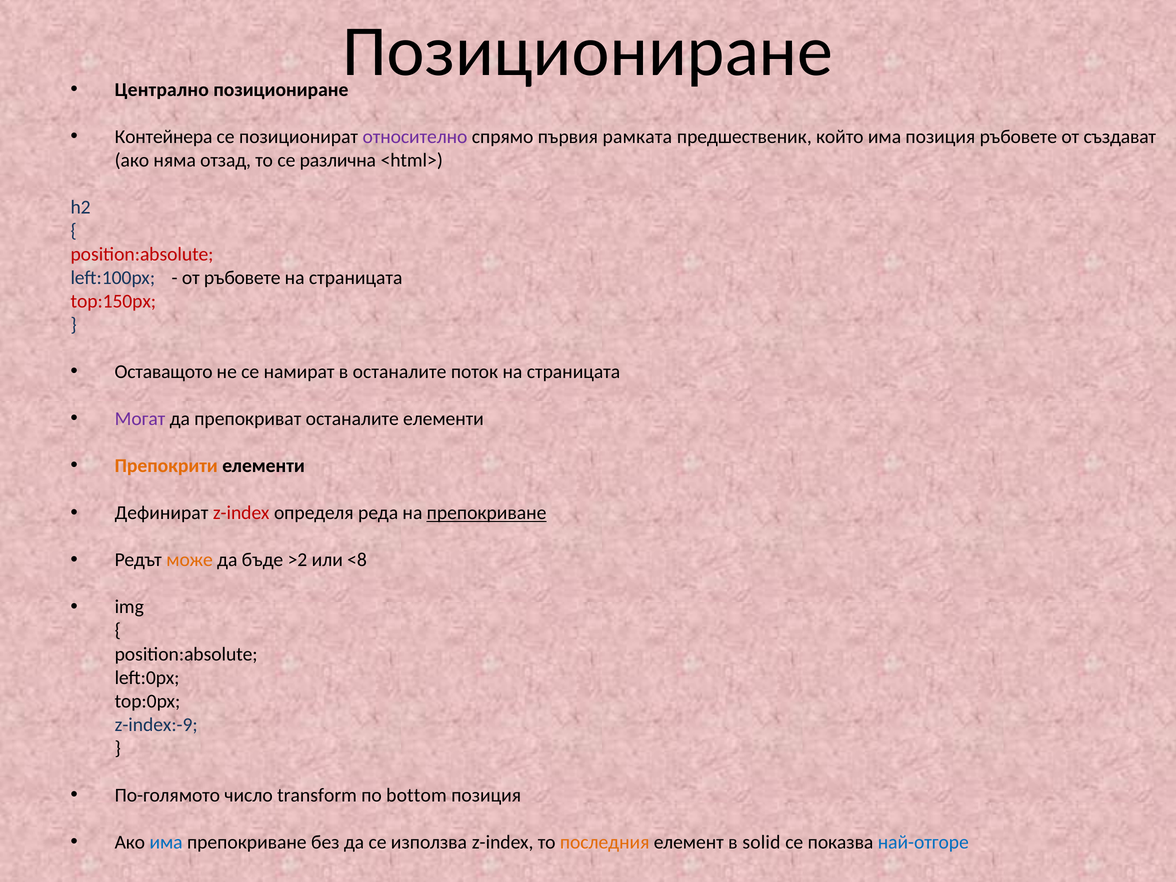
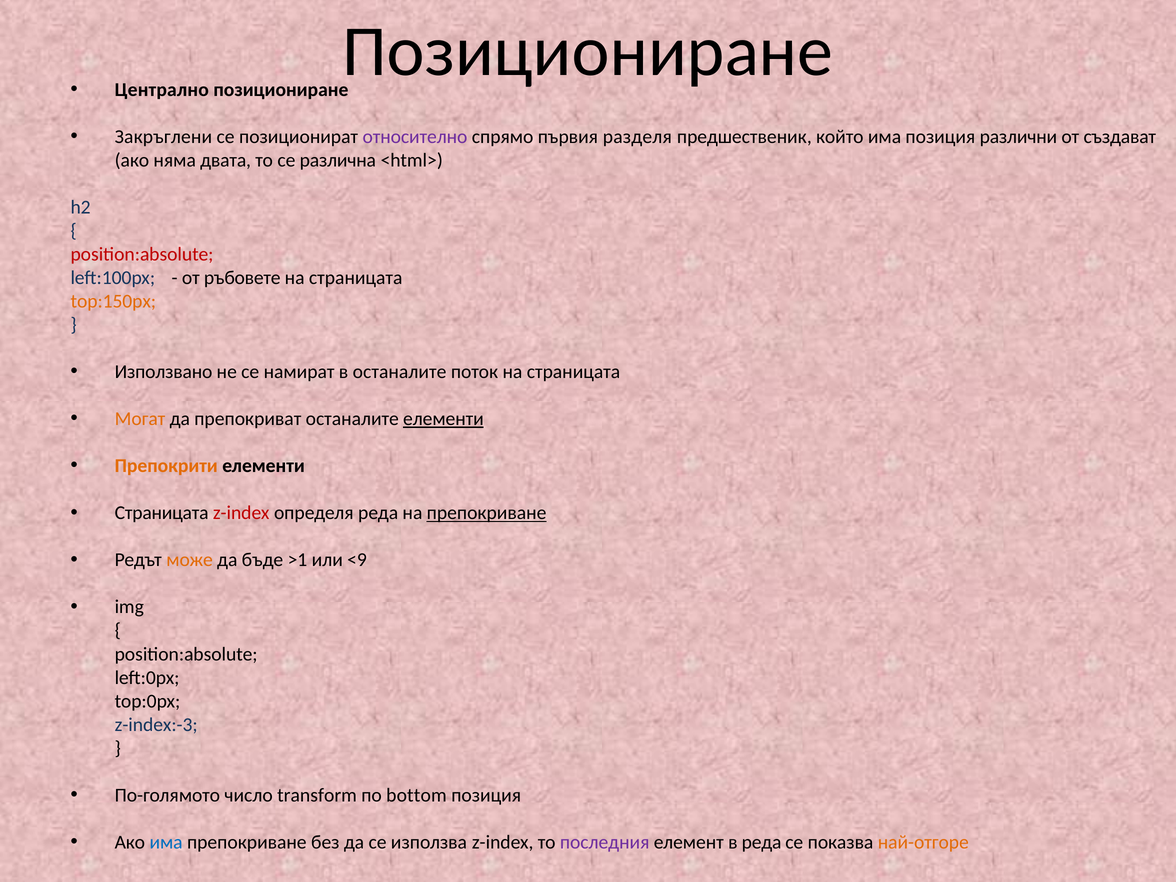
Контейнера: Контейнера -> Закръглени
рамката: рамката -> разделя
позиция ръбовете: ръбовете -> различни
отзад: отзад -> двата
top:150px colour: red -> orange
Оставащото: Оставащото -> Използвано
Могат colour: purple -> orange
елементи at (443, 419) underline: none -> present
Дефинират at (162, 513): Дефинират -> Страницата
>2: >2 -> >1
<8: <8 -> <9
z-index:-9: z-index:-9 -> z-index:-3
последния colour: orange -> purple
в solid: solid -> реда
най-отгоре colour: blue -> orange
